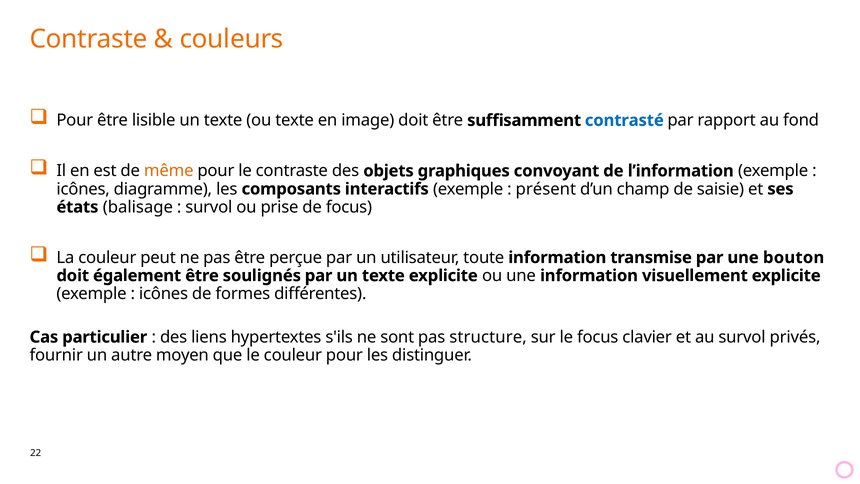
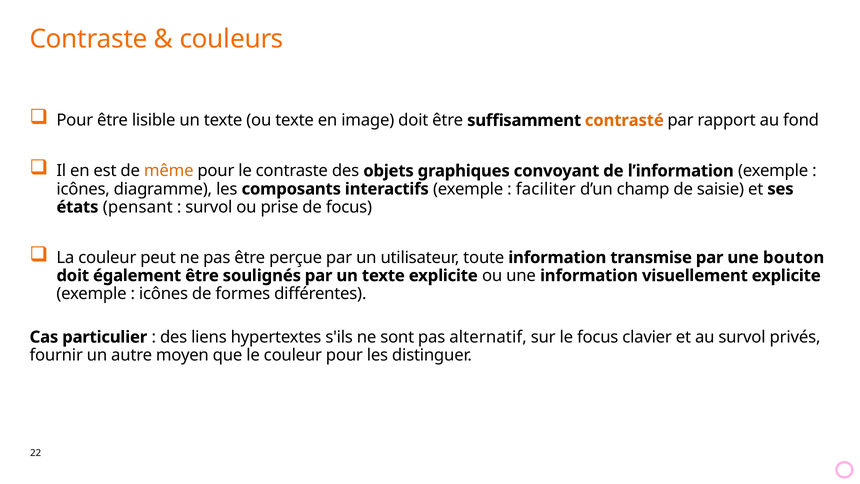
contrasté colour: blue -> orange
présent: présent -> faciliter
balisage: balisage -> pensant
structure: structure -> alternatif
